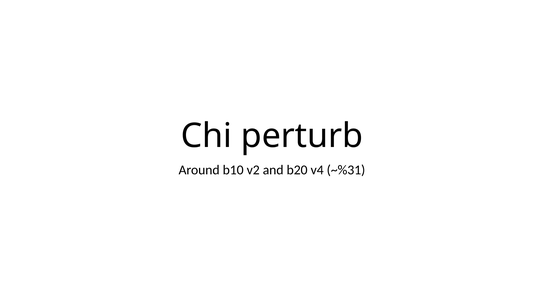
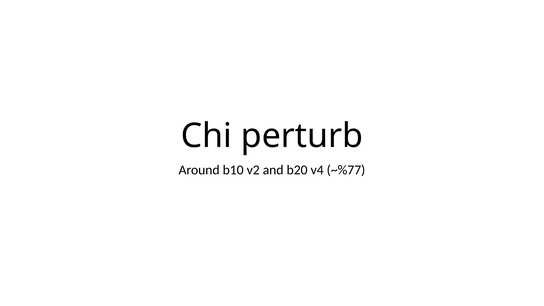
~%31: ~%31 -> ~%77
